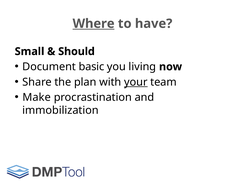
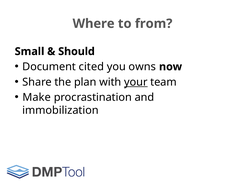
Where underline: present -> none
have: have -> from
basic: basic -> cited
living: living -> owns
